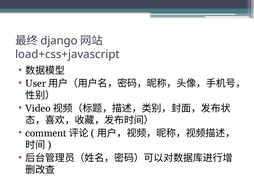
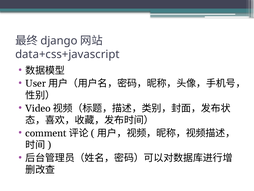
load+css+javascript: load+css+javascript -> data+css+javascript
